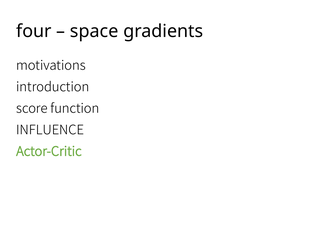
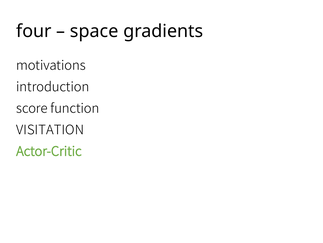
INFLUENCE: INFLUENCE -> VISITATION
